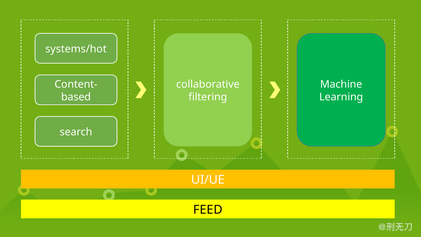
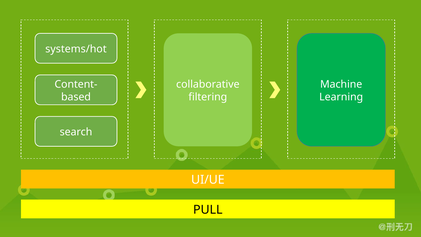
FEED: FEED -> PULL
